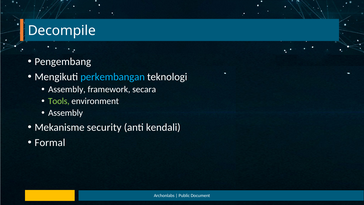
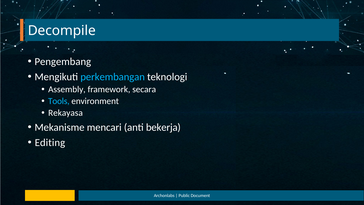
Tools colour: light green -> light blue
Assembly at (66, 113): Assembly -> Rekayasa
security: security -> mencari
kendali: kendali -> bekerja
Formal: Formal -> Editing
